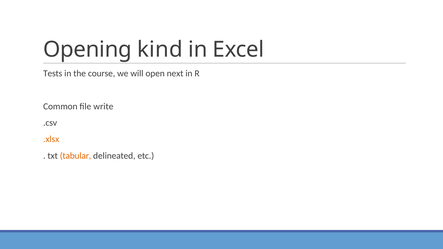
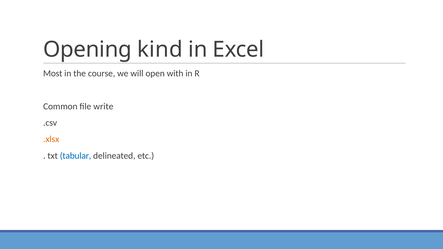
Tests: Tests -> Most
next: next -> with
tabular colour: orange -> blue
